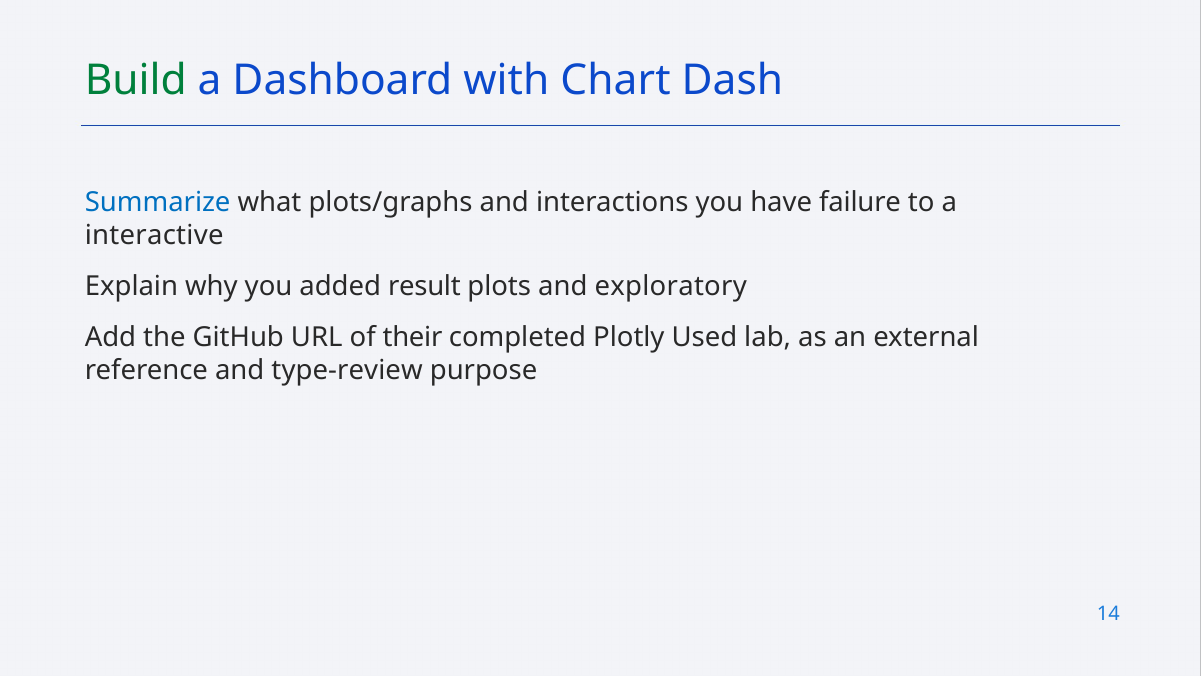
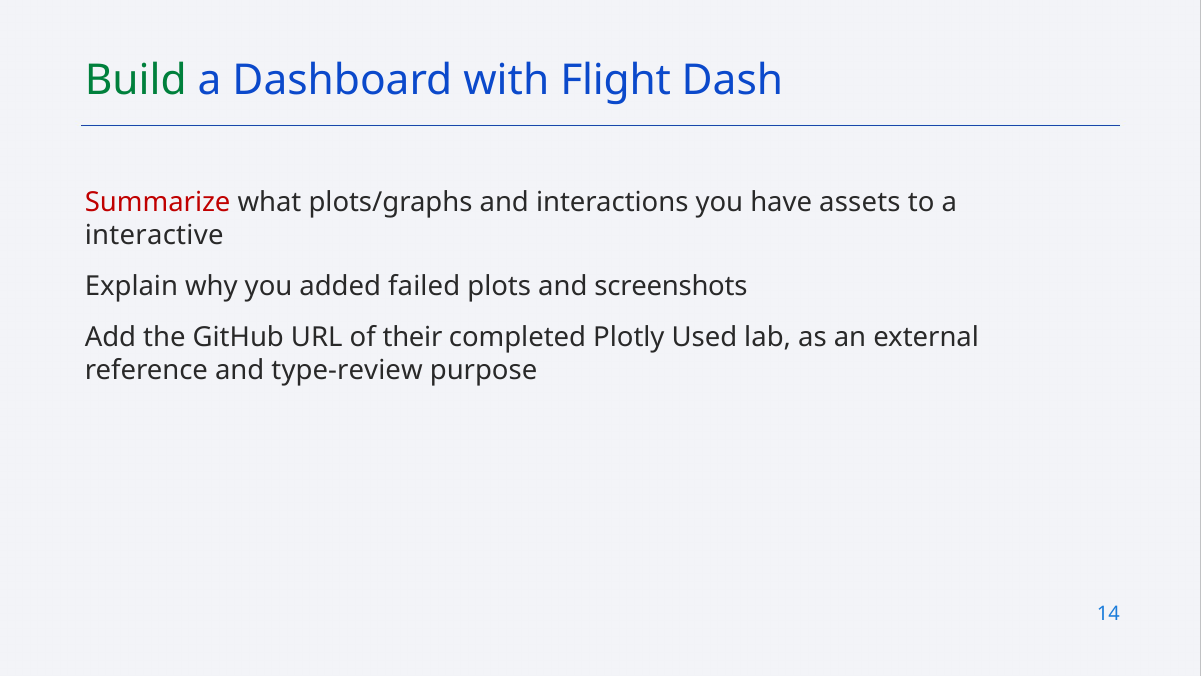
Chart: Chart -> Flight
Summarize colour: blue -> red
failure: failure -> assets
result: result -> failed
exploratory: exploratory -> screenshots
